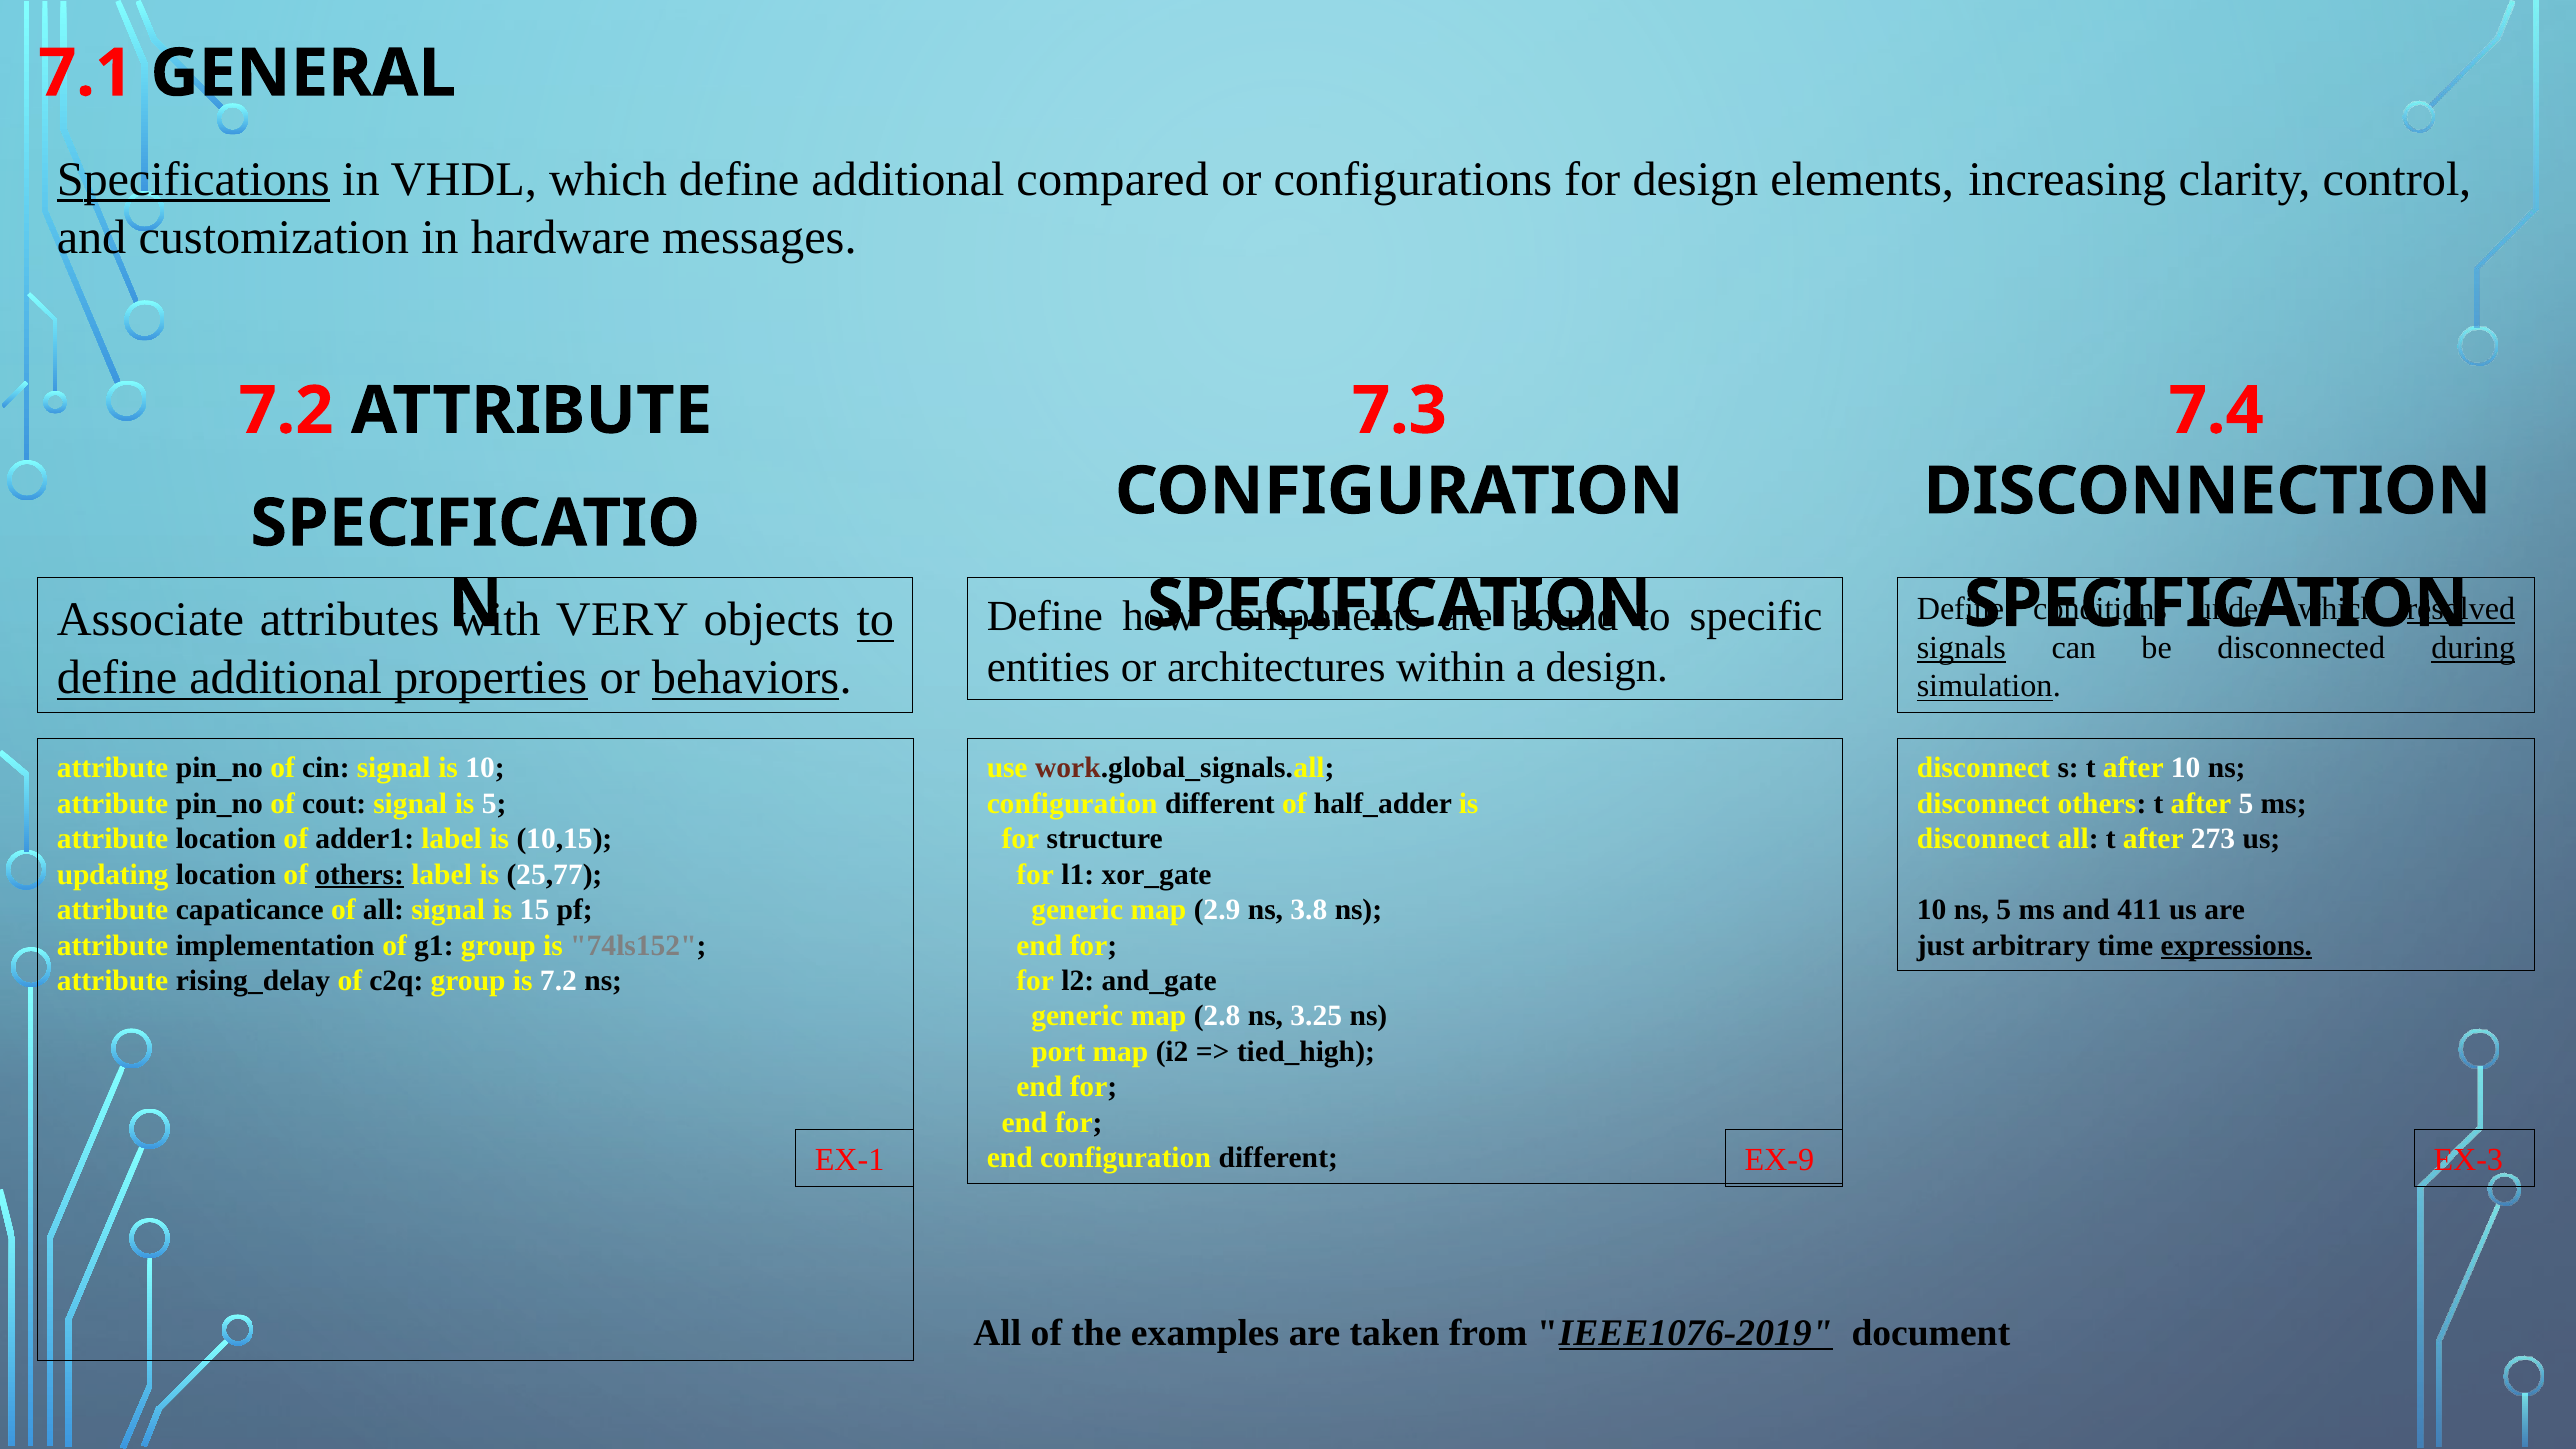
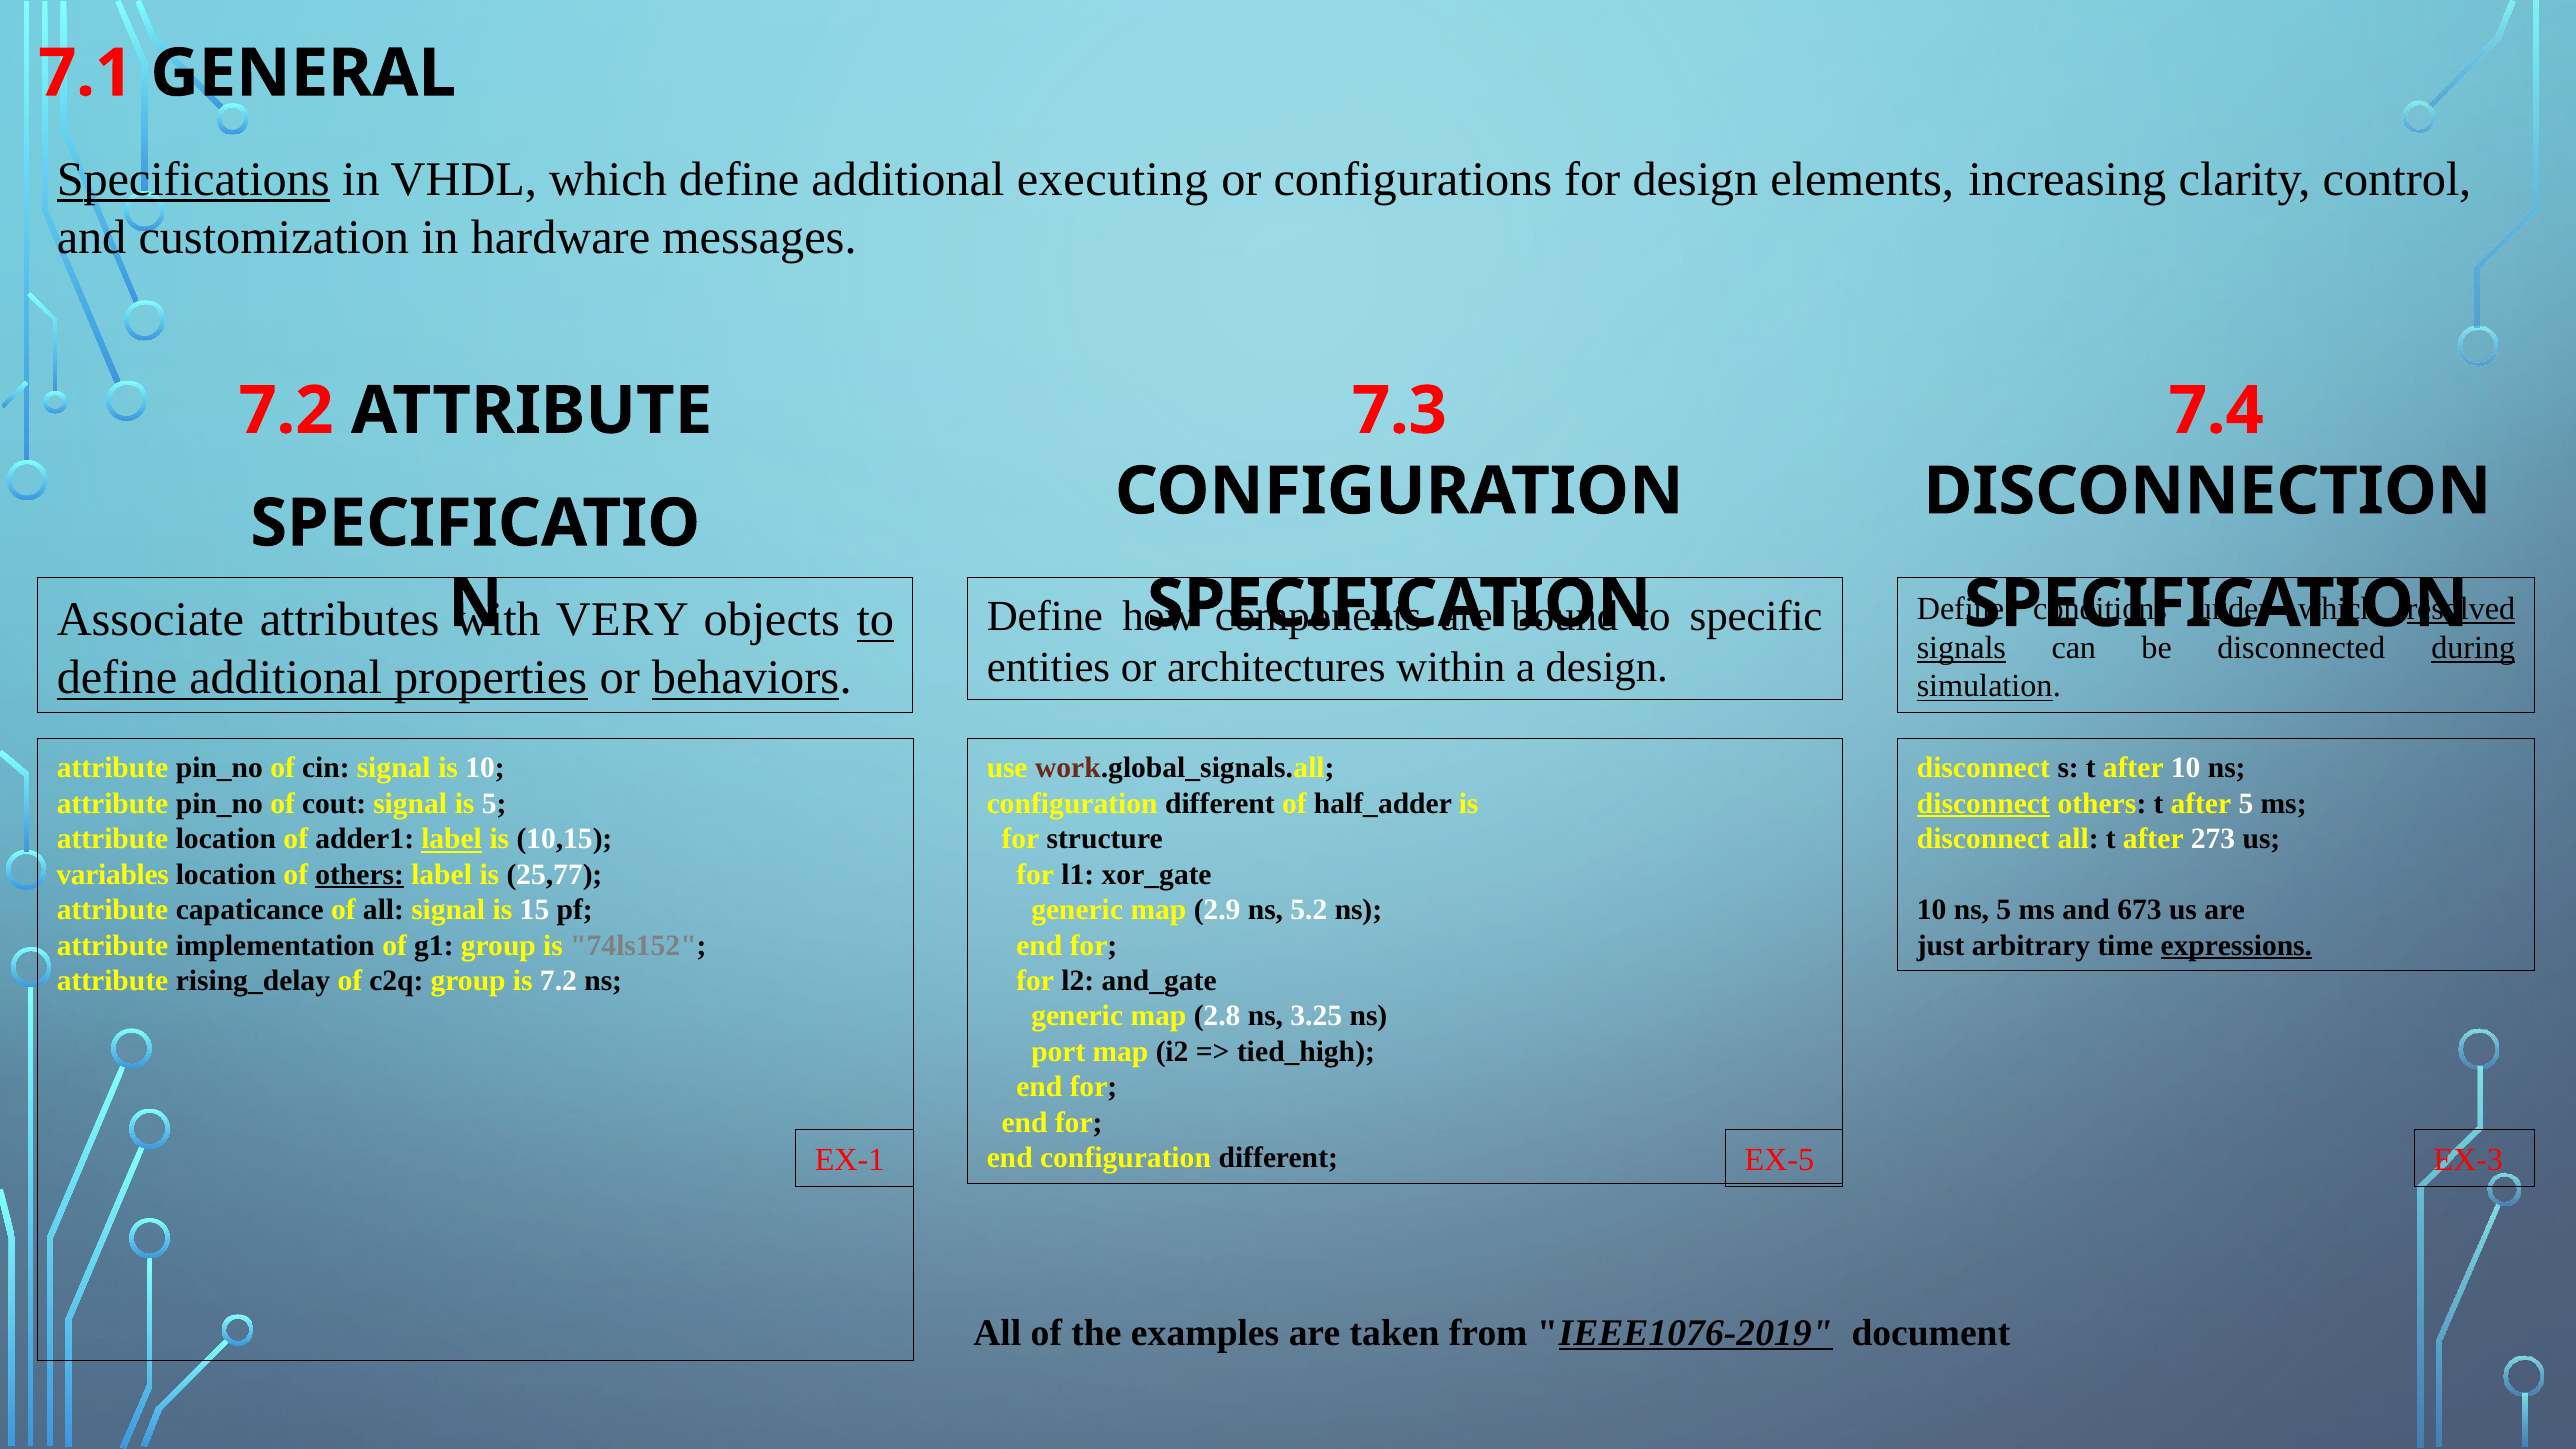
compared: compared -> executing
disconnect at (1983, 804) underline: none -> present
label at (452, 839) underline: none -> present
updating: updating -> variables
3.8: 3.8 -> 5.2
411: 411 -> 673
EX-9: EX-9 -> EX-5
